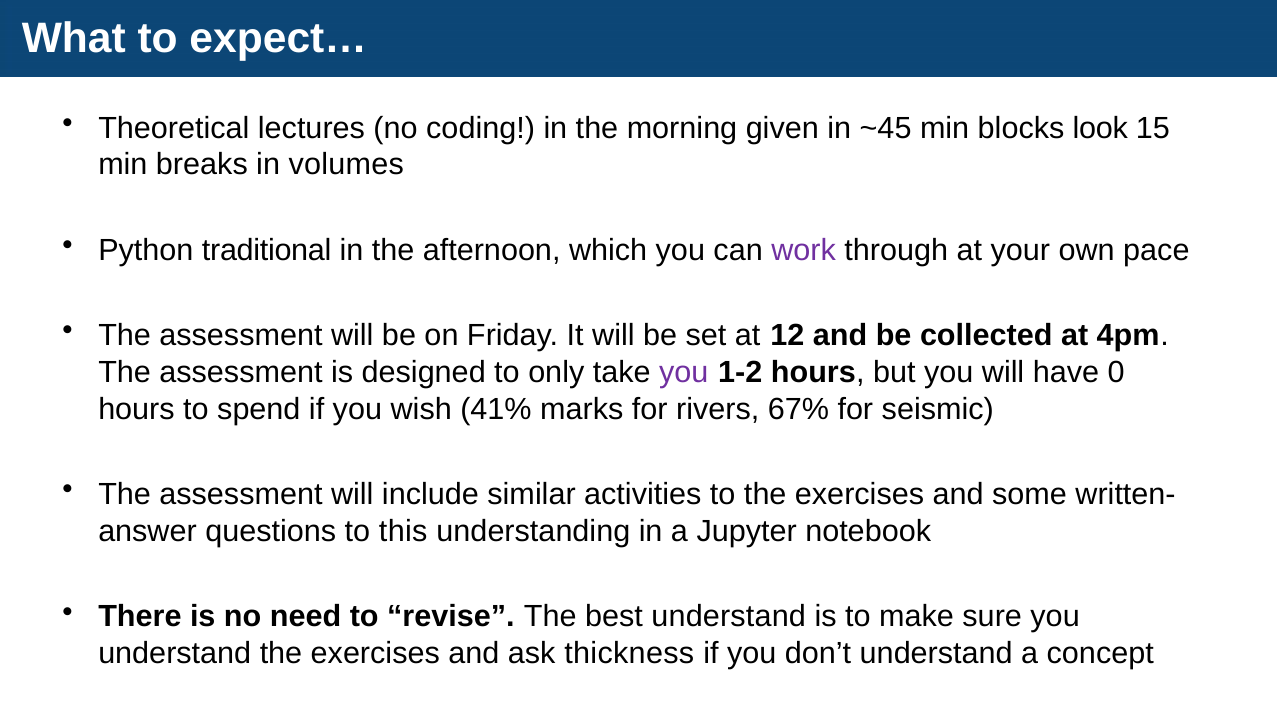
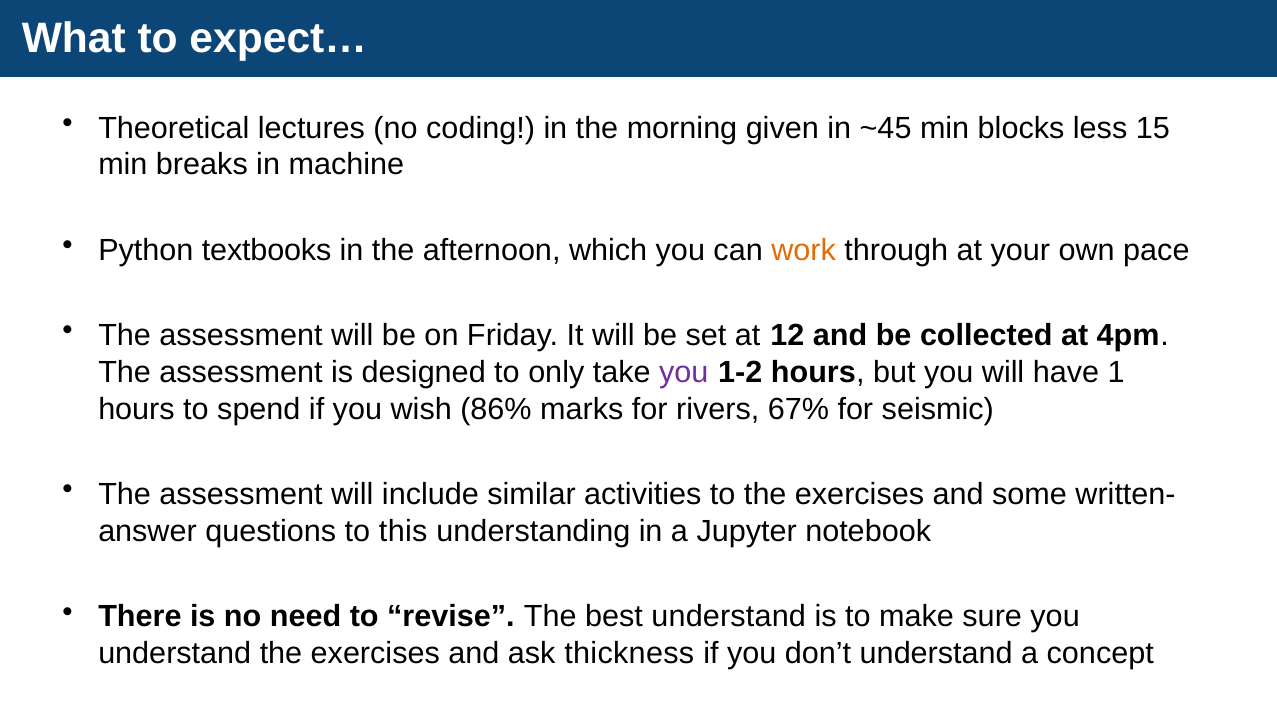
look: look -> less
volumes: volumes -> machine
traditional: traditional -> textbooks
work colour: purple -> orange
0: 0 -> 1
41%: 41% -> 86%
